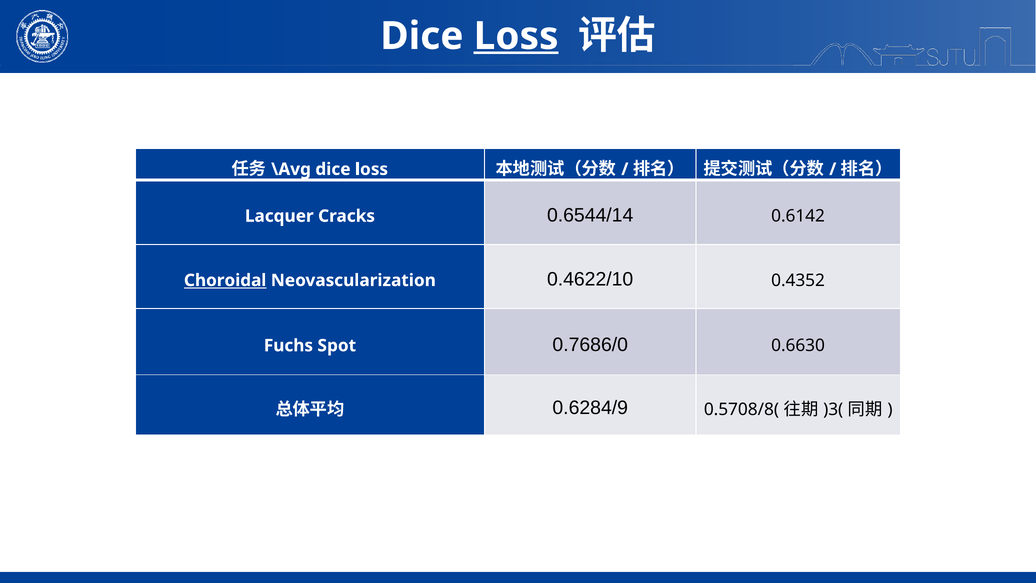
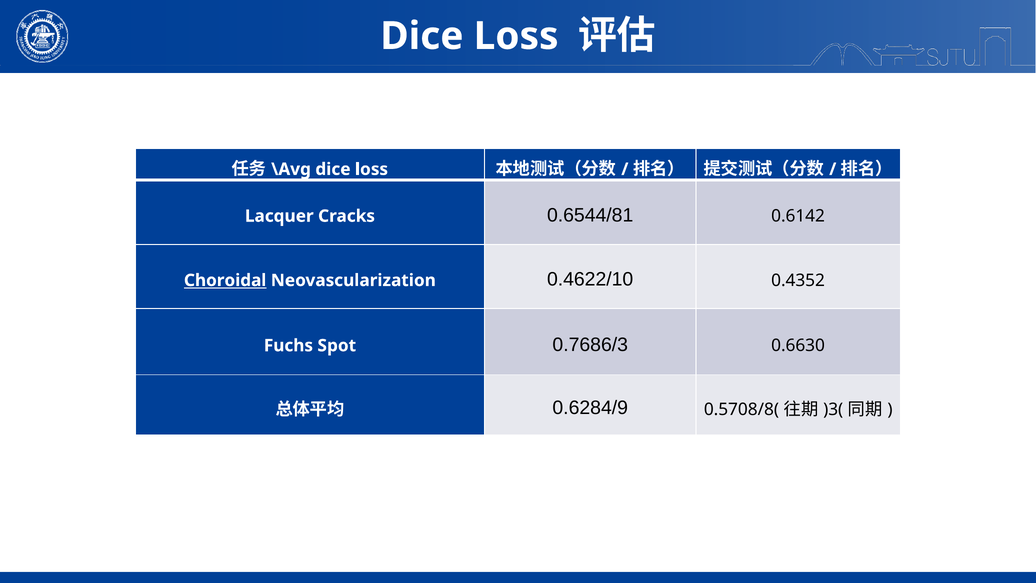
Loss at (516, 36) underline: present -> none
0.6544/14: 0.6544/14 -> 0.6544/81
0.7686/0: 0.7686/0 -> 0.7686/3
